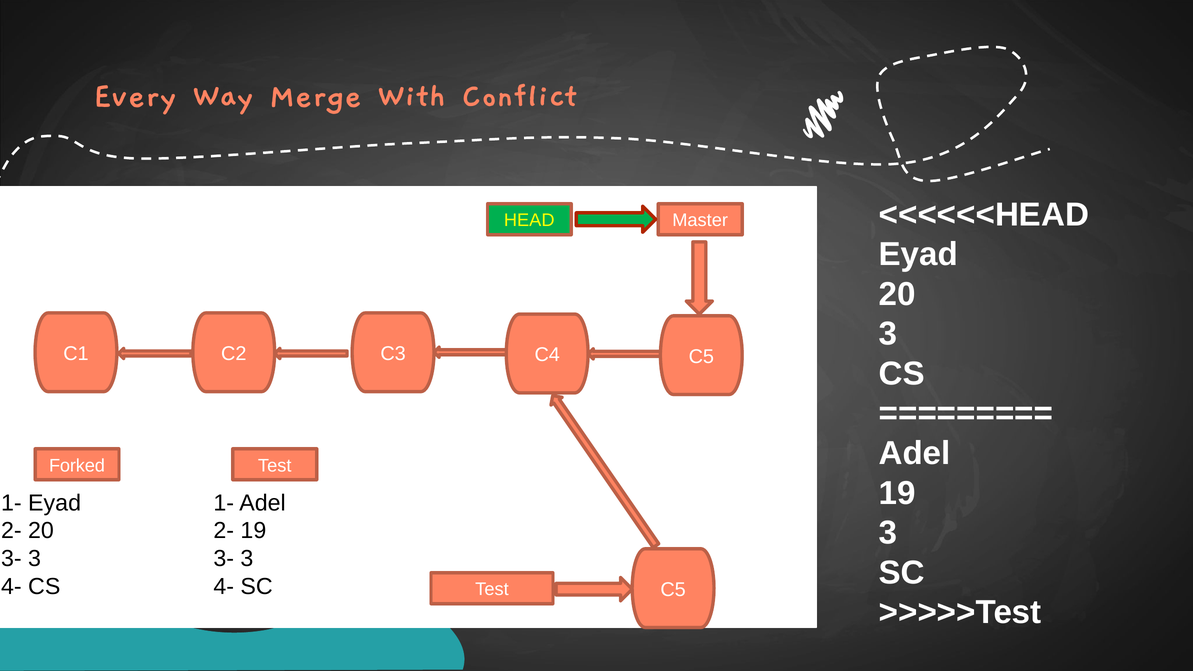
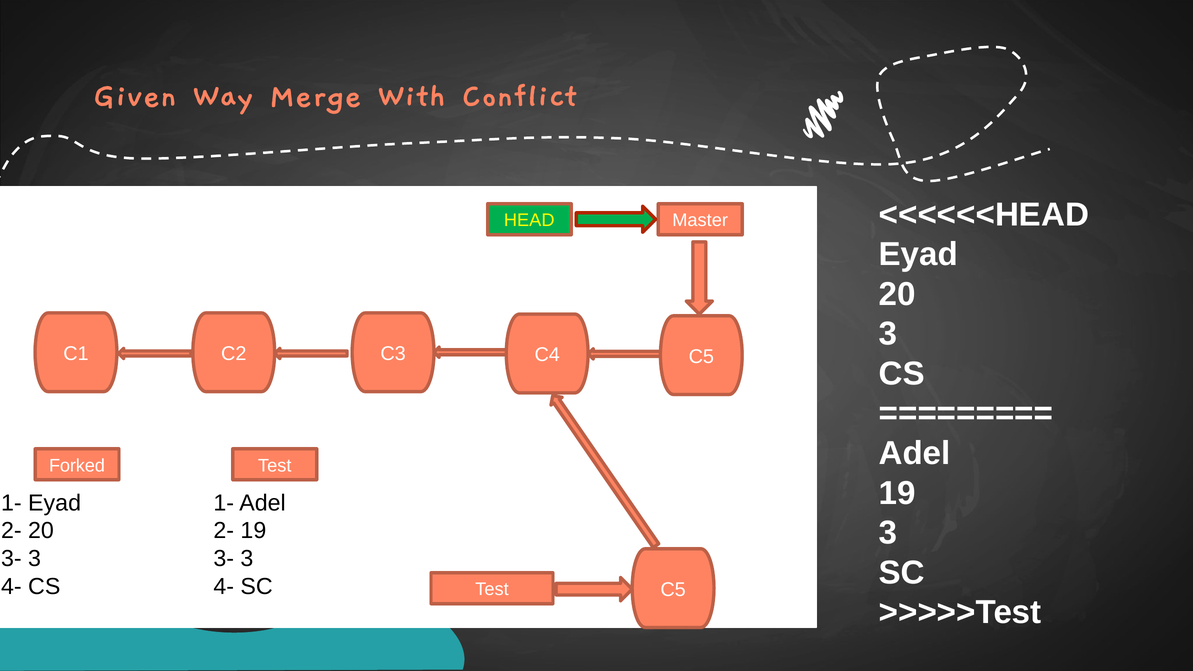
Every: Every -> Given
